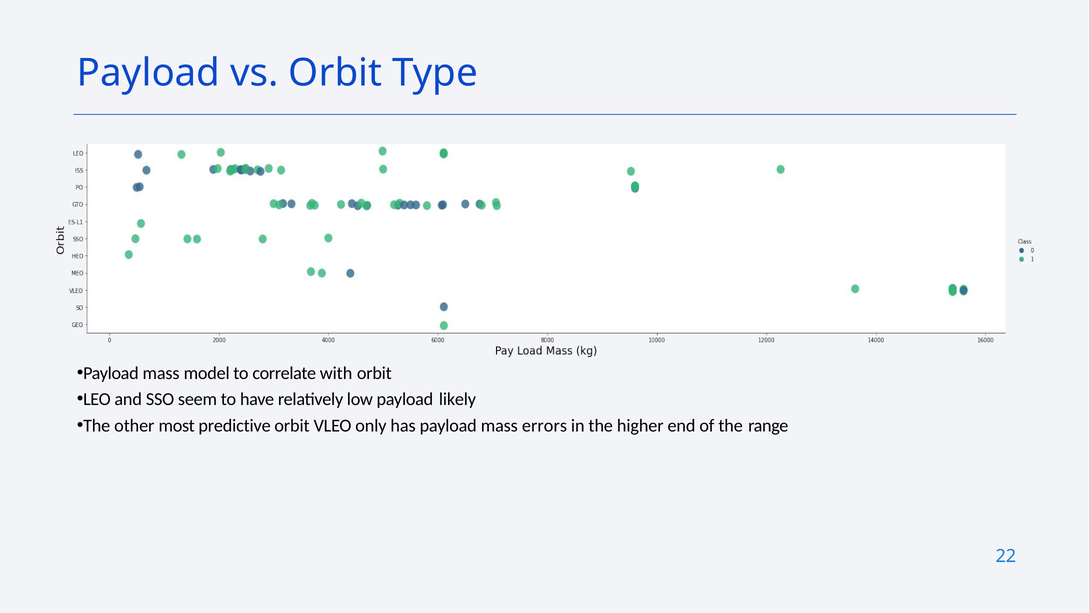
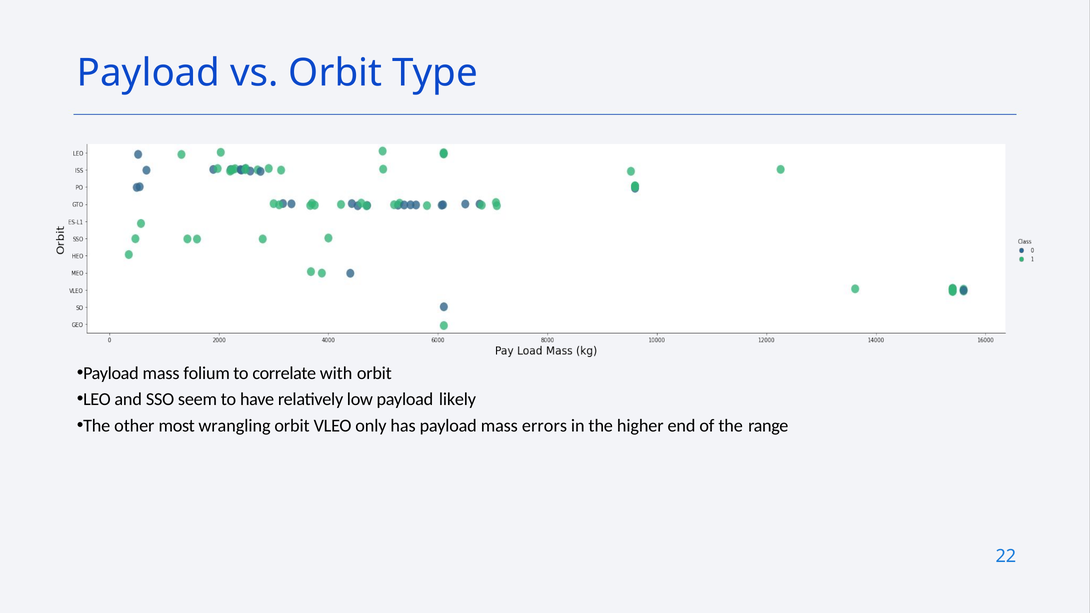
model: model -> folium
predictive: predictive -> wrangling
